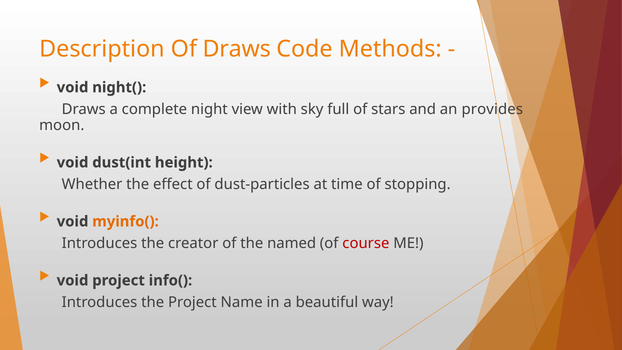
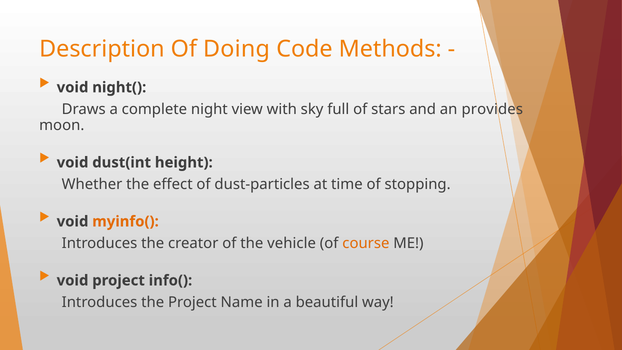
Of Draws: Draws -> Doing
named: named -> vehicle
course colour: red -> orange
